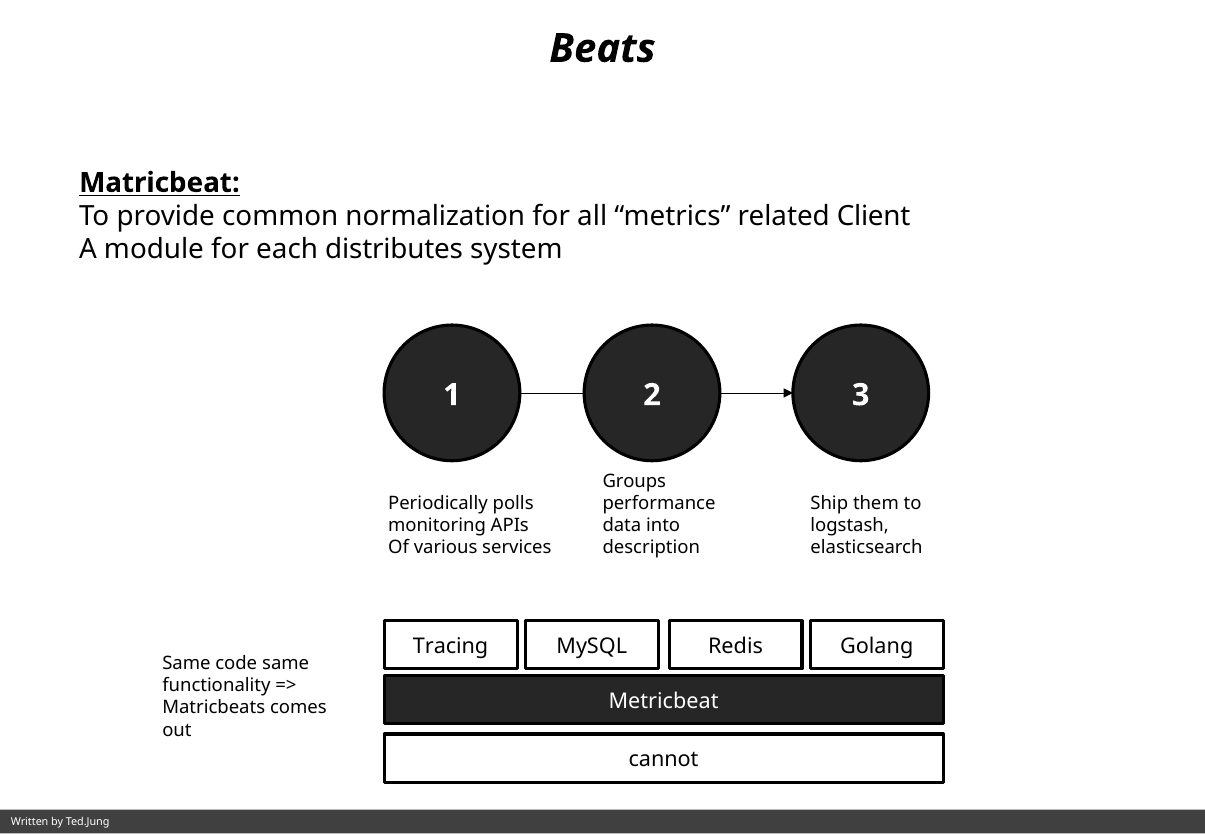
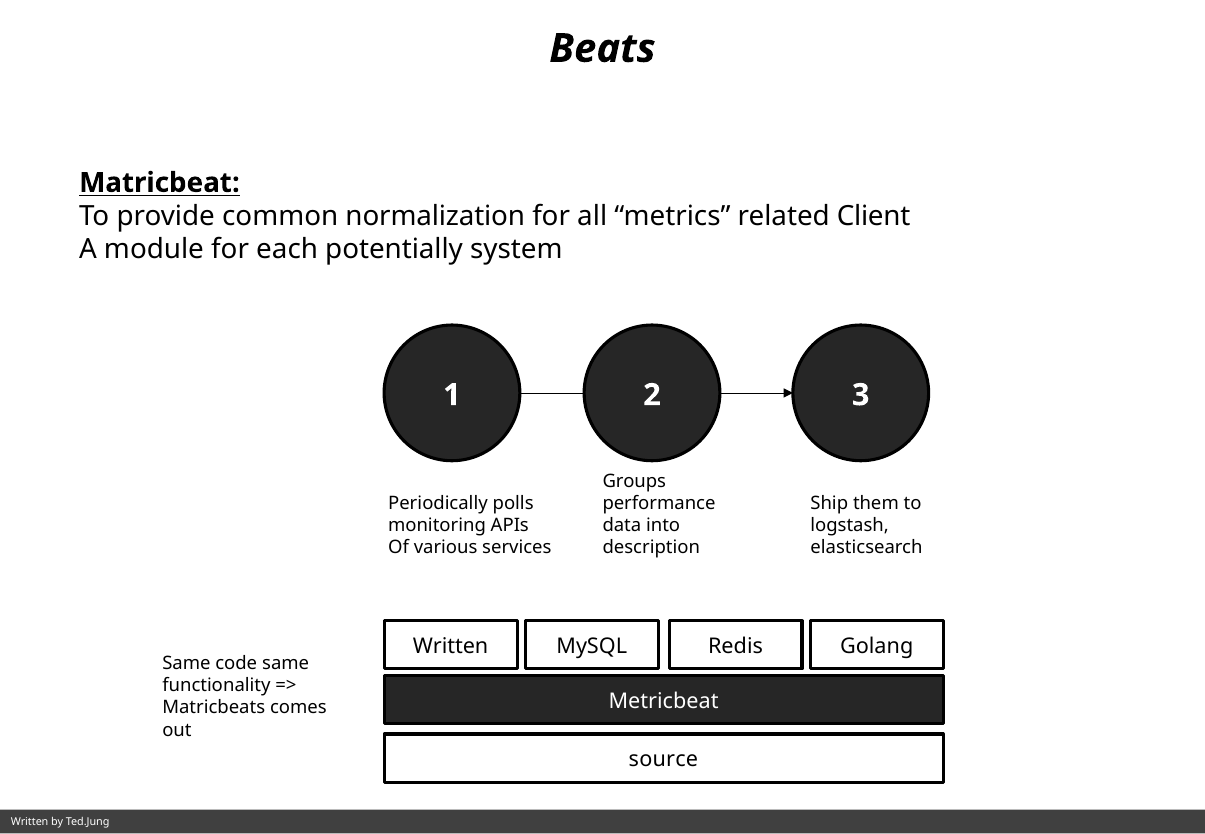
distributes: distributes -> potentially
Tracing at (451, 647): Tracing -> Written
cannot: cannot -> source
